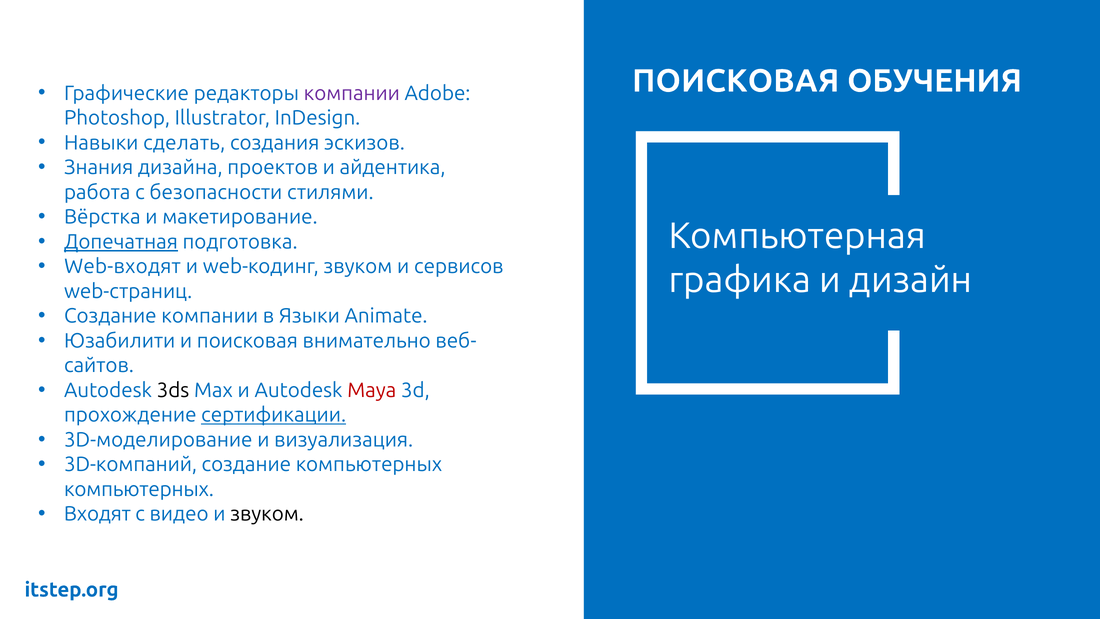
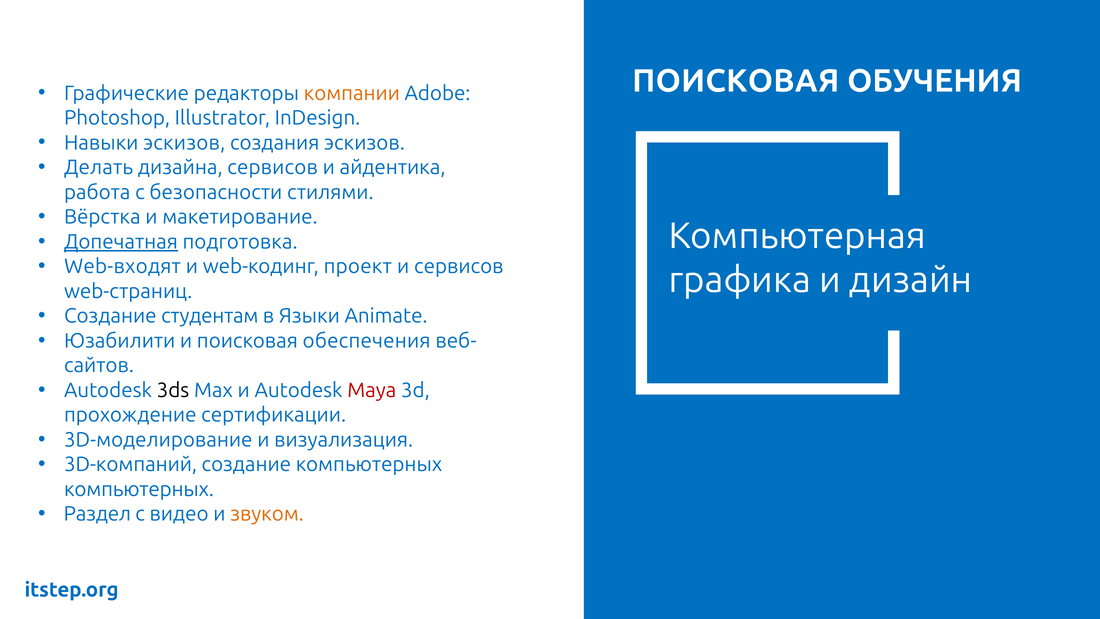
компании at (352, 93) colour: purple -> orange
Навыки сделать: сделать -> эскизов
Знания: Знания -> Делать
дизайна проектов: проектов -> сервисов
web-кодинг звуком: звуком -> проект
Создание компании: компании -> студентам
внимательно: внимательно -> обеспечения
сертификации underline: present -> none
Входят: Входят -> Раздел
звуком at (267, 514) colour: black -> orange
